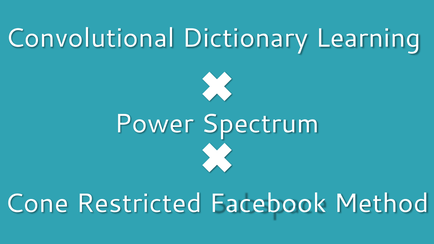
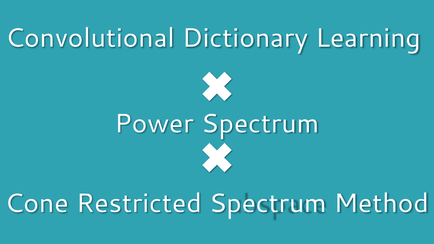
Restricted Facebook: Facebook -> Spectrum
